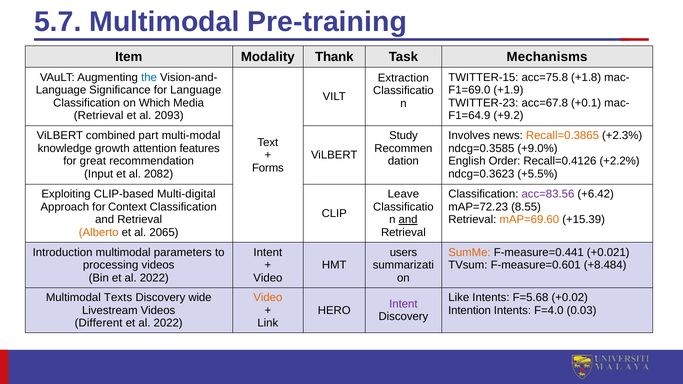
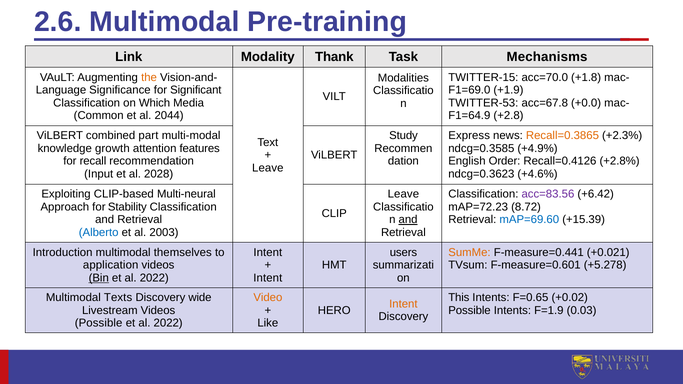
5.7: 5.7 -> 2.6
Item: Item -> Link
the colour: blue -> orange
acc=75.8: acc=75.8 -> acc=70.0
Extraction: Extraction -> Modalities
for Language: Language -> Significant
TWITTER-23: TWITTER-23 -> TWITTER-53
+0.1: +0.1 -> +0.0
Retrieval at (99, 116): Retrieval -> Common
2093: 2093 -> 2044
+9.2: +9.2 -> +2.8
Involves: Involves -> Express
+9.0%: +9.0% -> +4.9%
great: great -> recall
+2.2%: +2.2% -> +2.8%
Forms at (268, 168): Forms -> Leave
2082: 2082 -> 2028
+5.5%: +5.5% -> +4.6%
Multi-digital: Multi-digital -> Multi-neural
Context: Context -> Stability
8.55: 8.55 -> 8.72
mAP=69.60 colour: orange -> blue
Alberto colour: orange -> blue
2065: 2065 -> 2003
parameters: parameters -> themselves
processing: processing -> application
+8.484: +8.484 -> +5.278
Bin underline: none -> present
Video at (268, 278): Video -> Intent
Like: Like -> This
F=5.68: F=5.68 -> F=0.65
Intent at (403, 304) colour: purple -> orange
Intention at (470, 310): Intention -> Possible
F=4.0: F=4.0 -> F=1.9
Different at (99, 323): Different -> Possible
Link: Link -> Like
